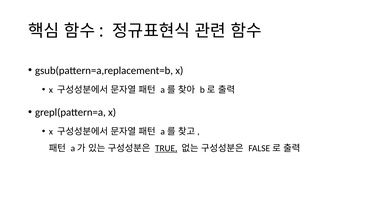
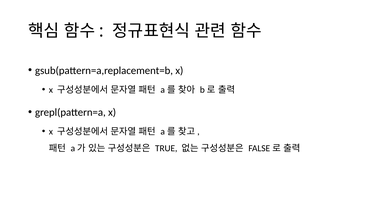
TRUE underline: present -> none
